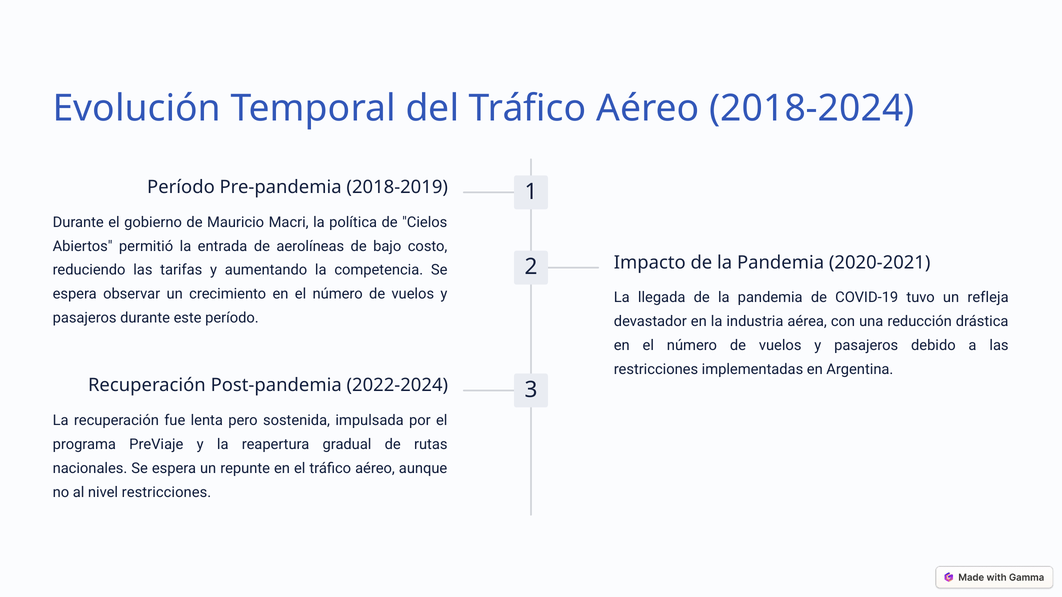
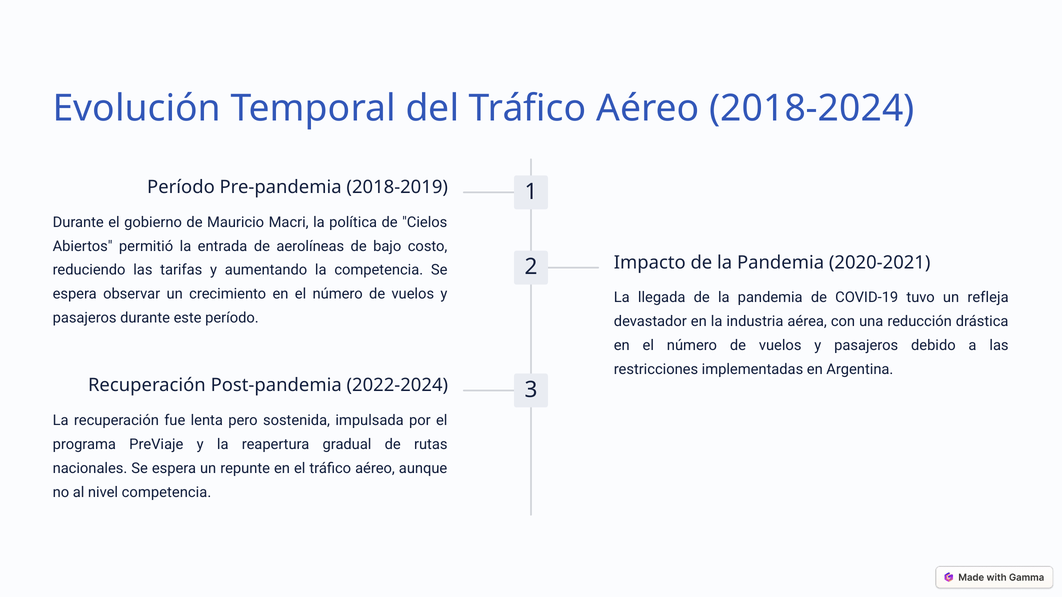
nivel restricciones: restricciones -> competencia
